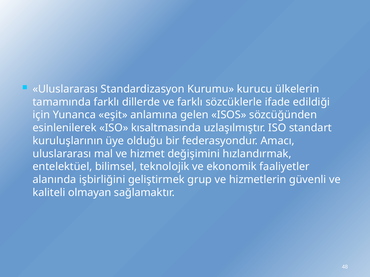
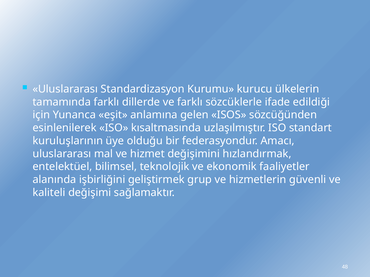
olmayan: olmayan -> değişimi
